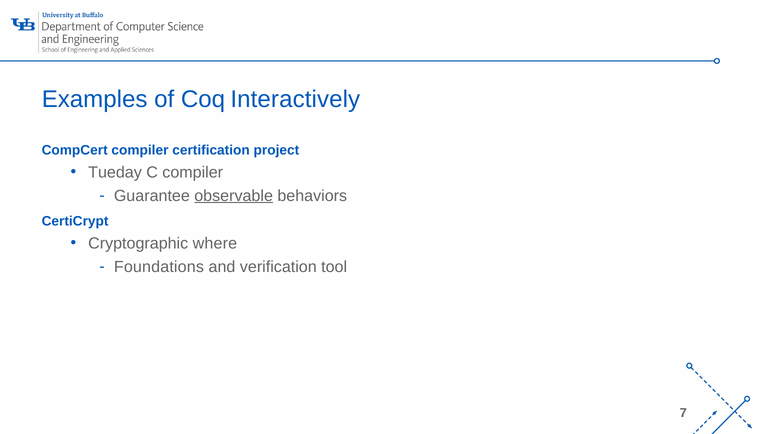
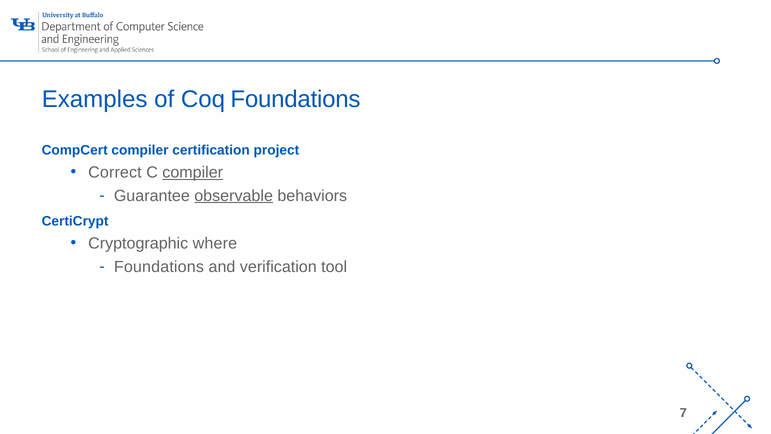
Coq Interactively: Interactively -> Foundations
Tueday: Tueday -> Correct
compiler at (193, 172) underline: none -> present
